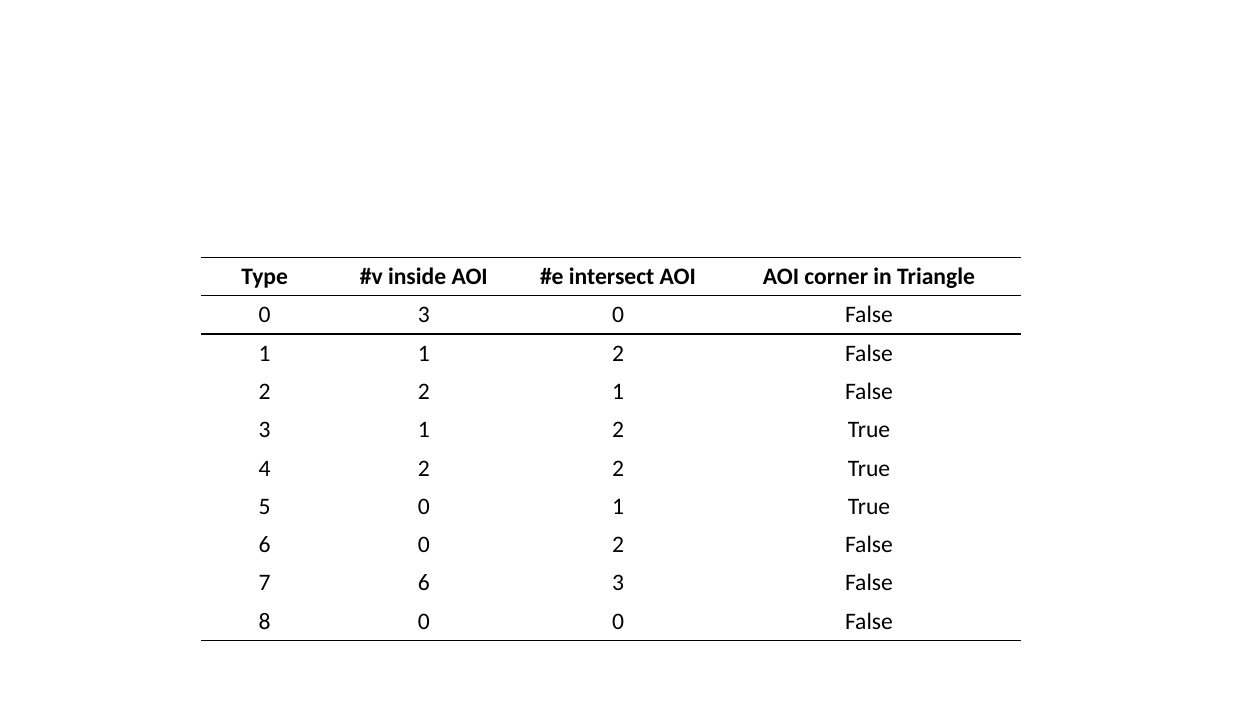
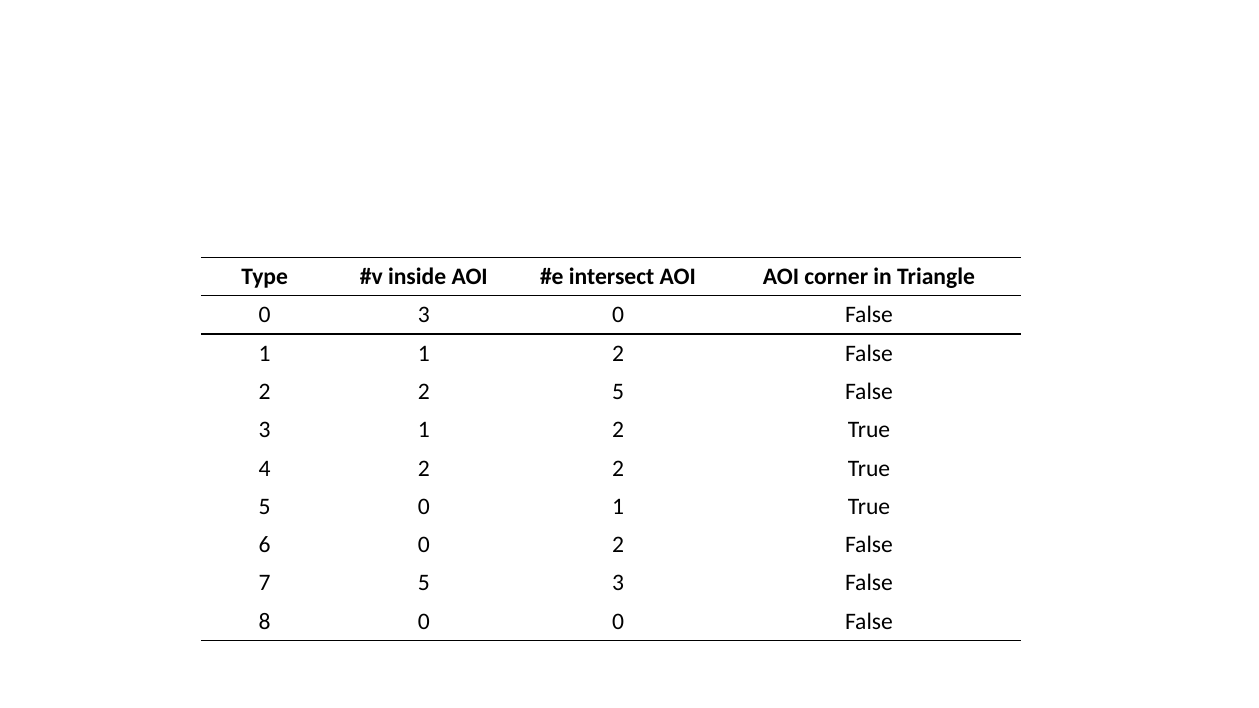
2 1: 1 -> 5
7 6: 6 -> 5
